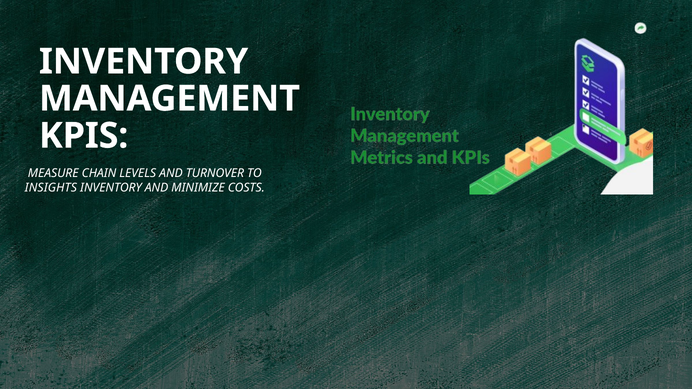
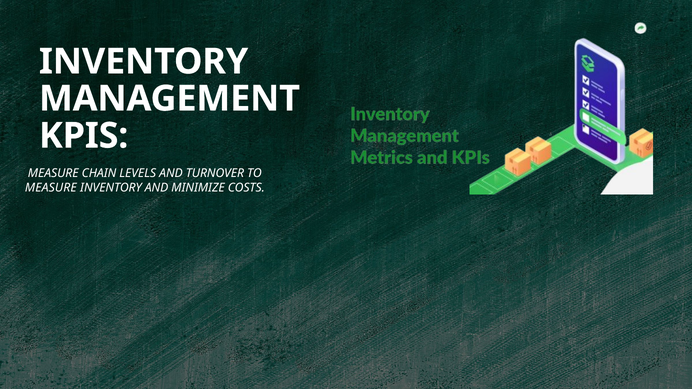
INSIGHTS at (51, 188): INSIGHTS -> MEASURE
